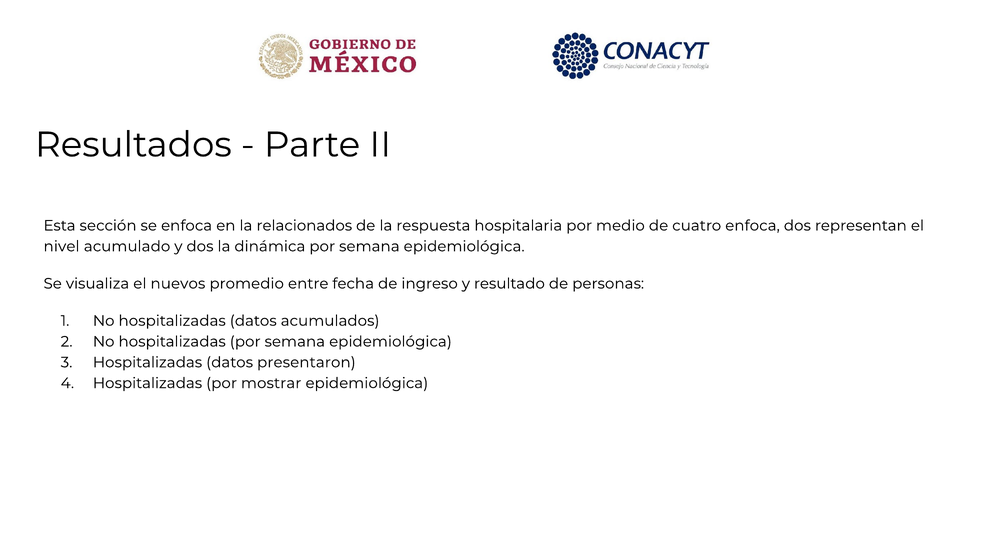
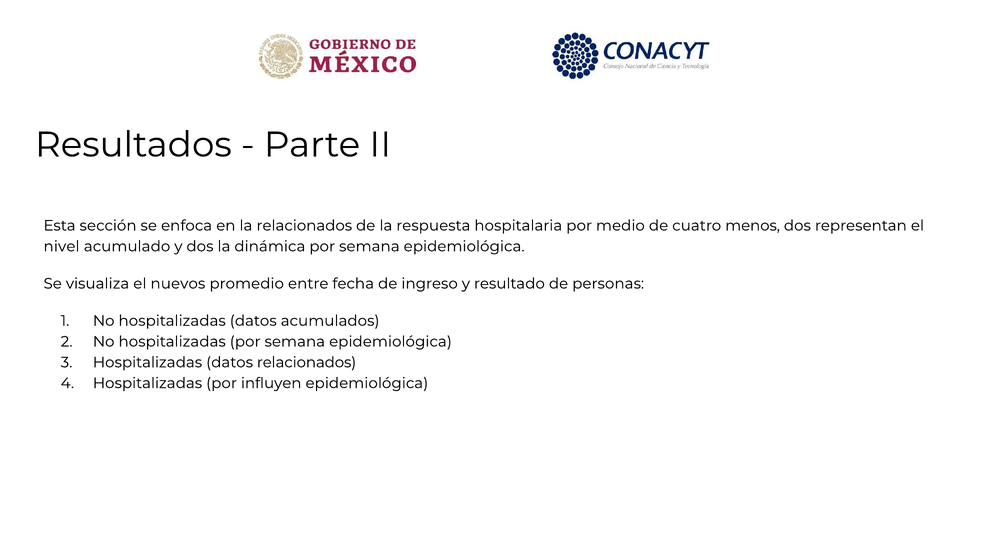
cuatro enfoca: enfoca -> menos
datos presentaron: presentaron -> relacionados
mostrar: mostrar -> influyen
